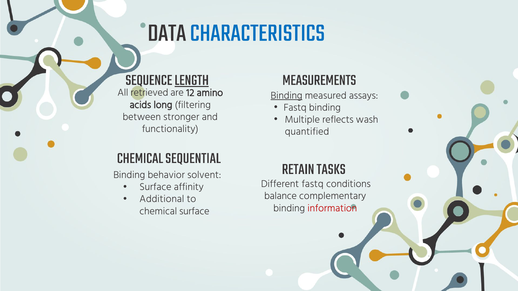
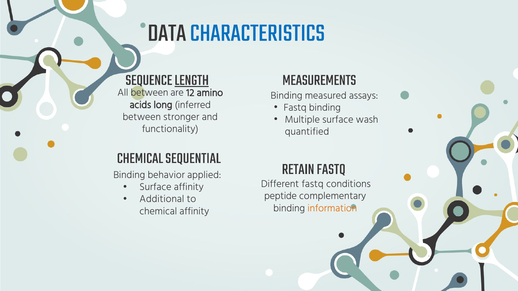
All retrieved: retrieved -> between
Binding at (287, 96) underline: present -> none
filtering: filtering -> inferred
Multiple reflects: reflects -> surface
RETAIN TASKS: TASKS -> FASTQ
solvent: solvent -> applied
balance: balance -> peptide
information colour: red -> orange
chemical surface: surface -> affinity
